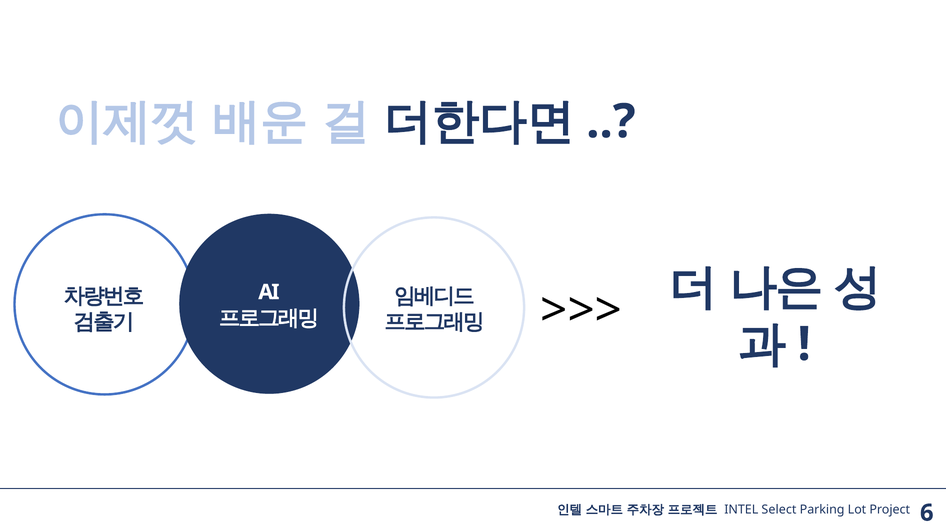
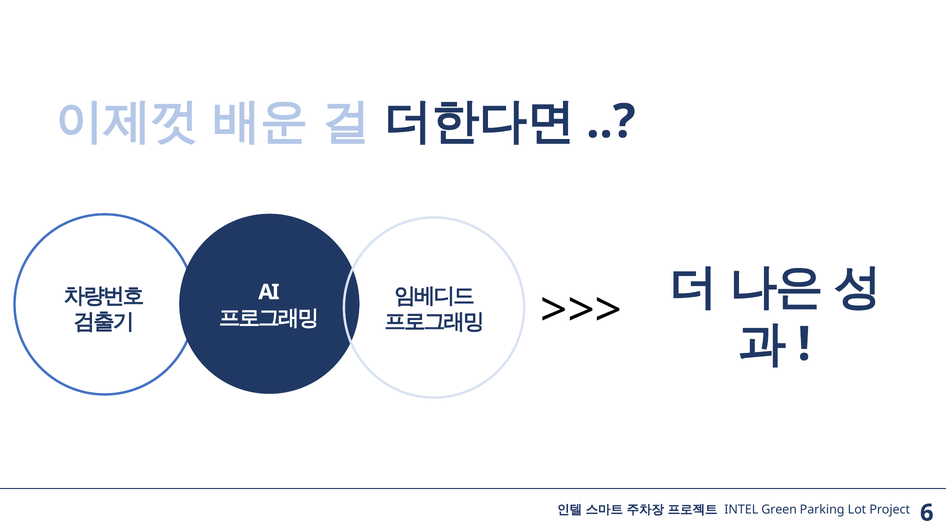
Select: Select -> Green
